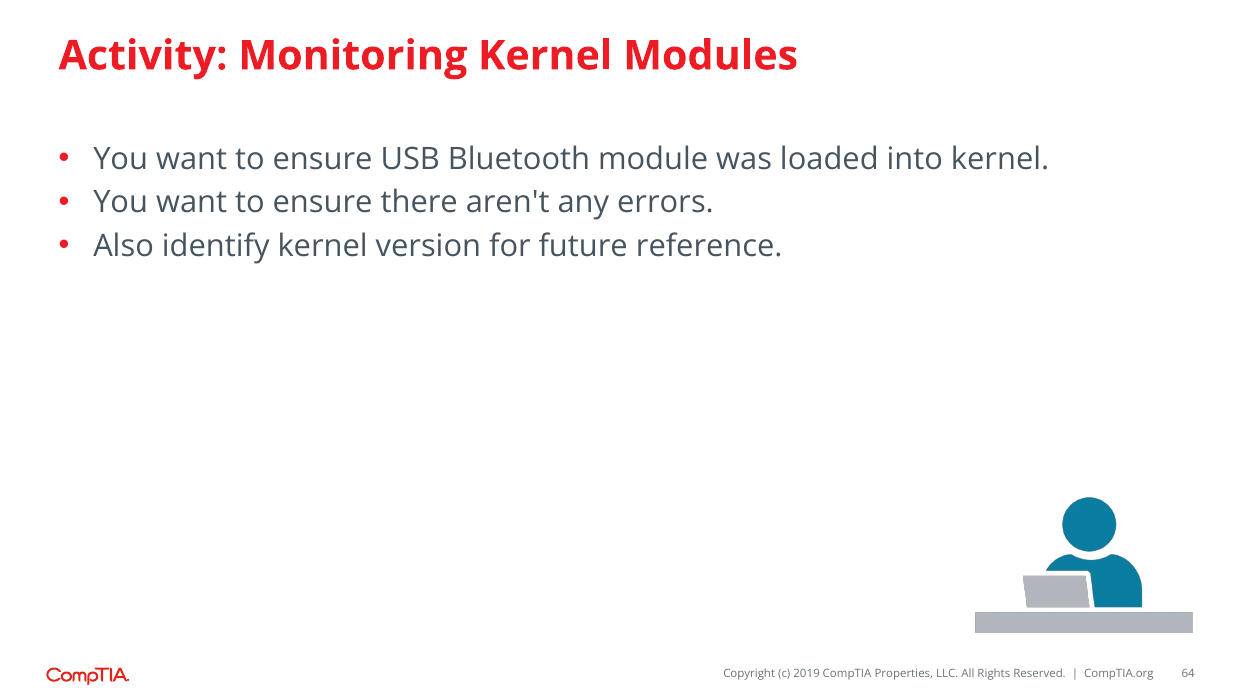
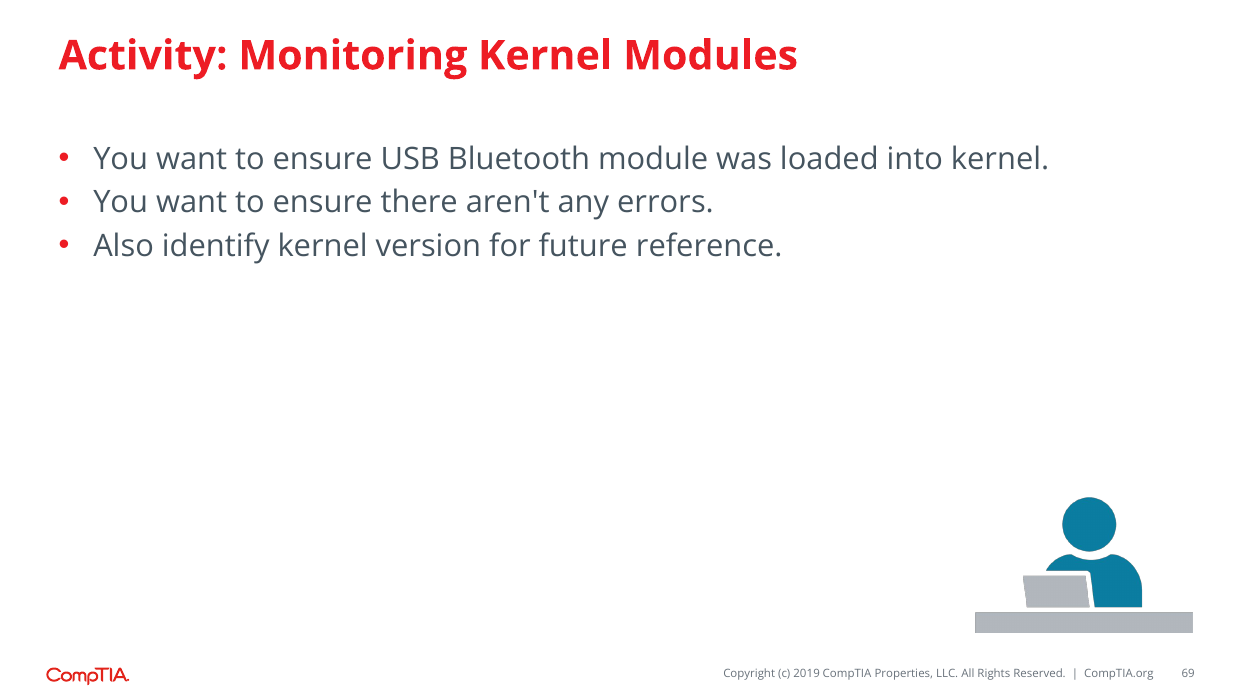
64: 64 -> 69
